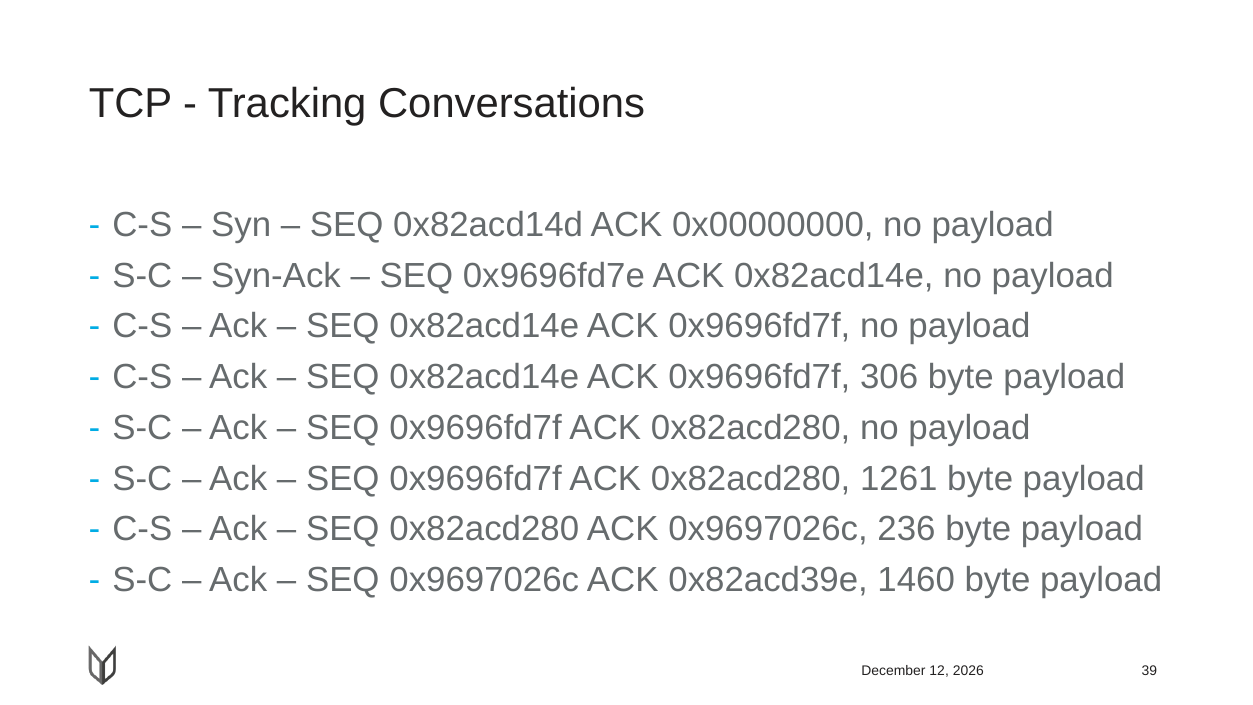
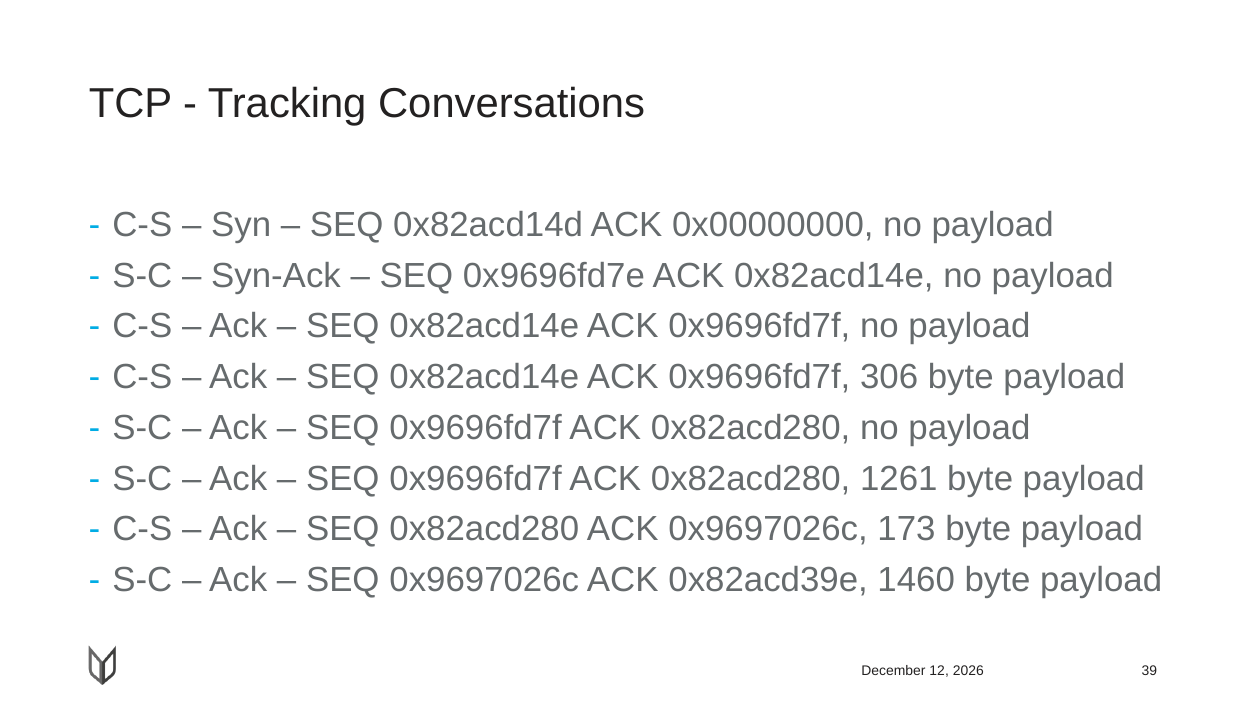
236: 236 -> 173
